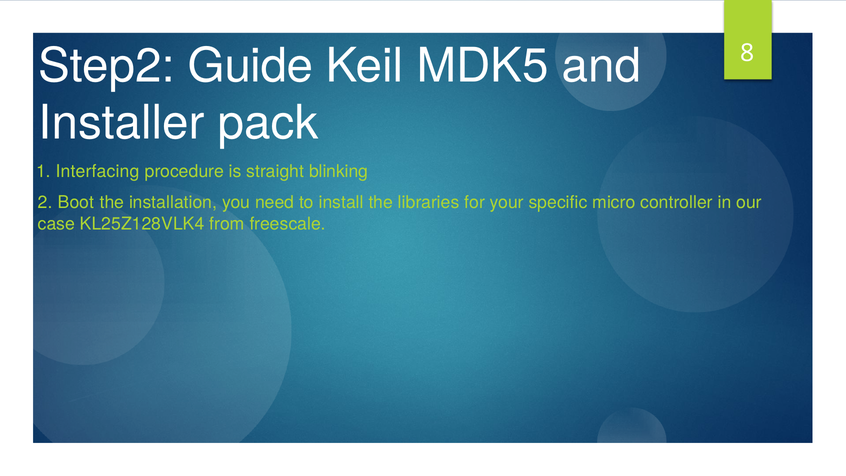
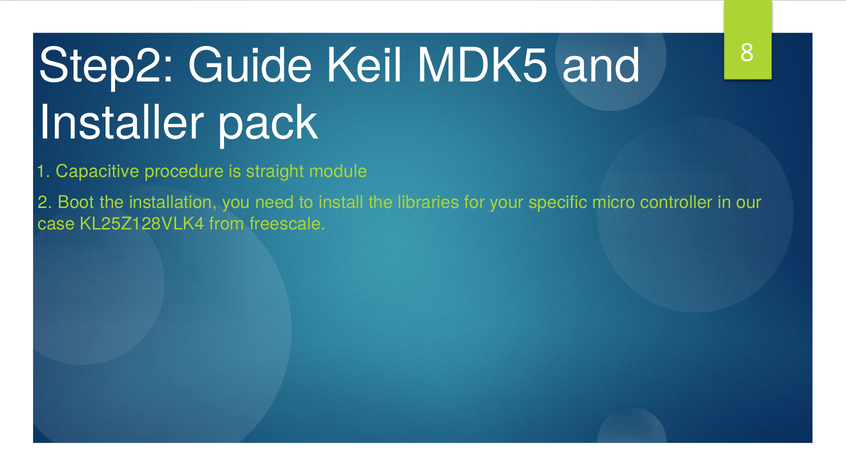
Interfacing: Interfacing -> Capacitive
blinking: blinking -> module
